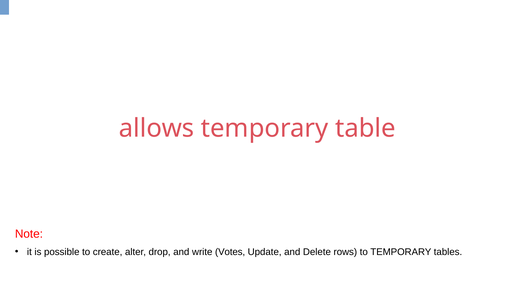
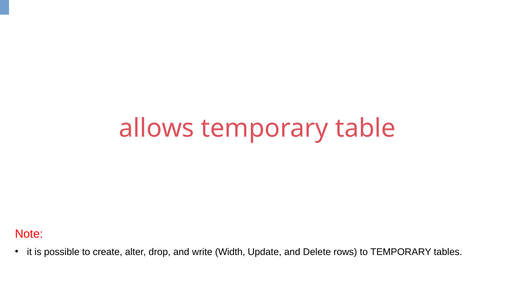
Votes: Votes -> Width
